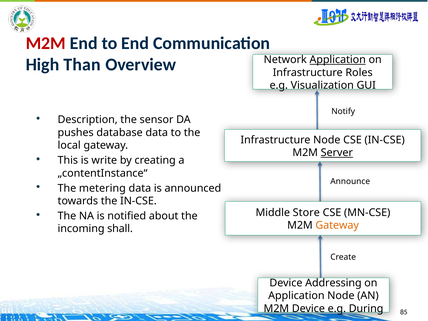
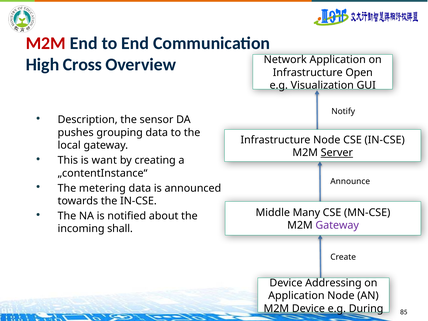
Application at (338, 60) underline: present -> none
Than: Than -> Cross
Roles: Roles -> Open
database: database -> grouping
write: write -> want
Store: Store -> Many
Gateway at (337, 225) colour: orange -> purple
